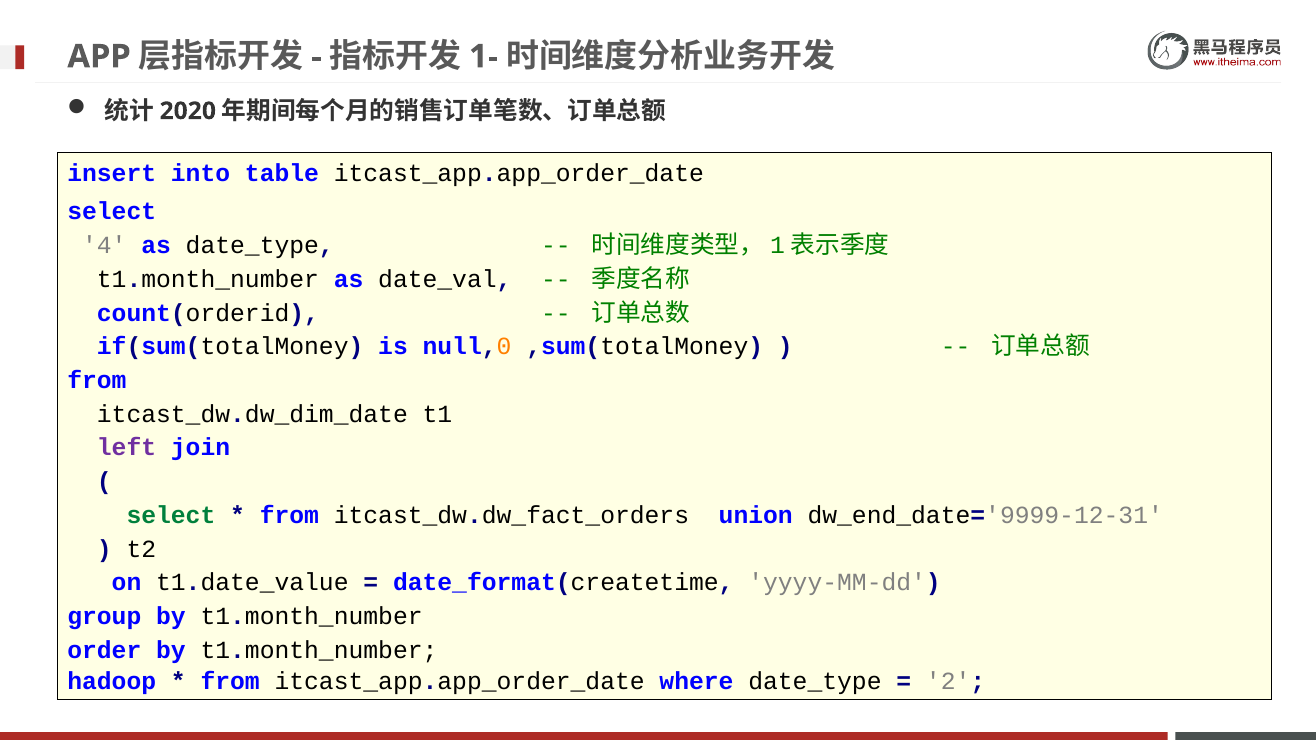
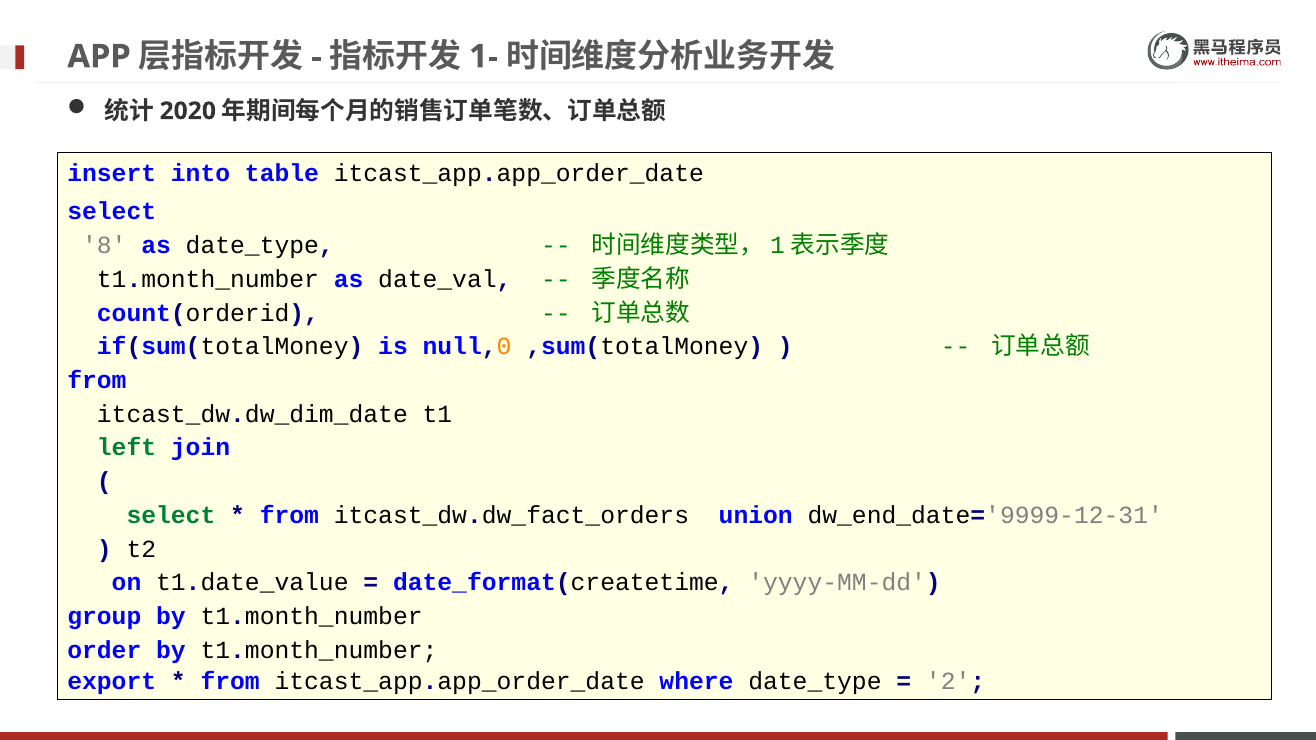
4: 4 -> 8
left colour: purple -> green
hadoop: hadoop -> export
